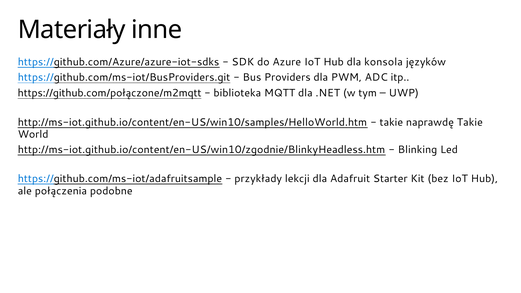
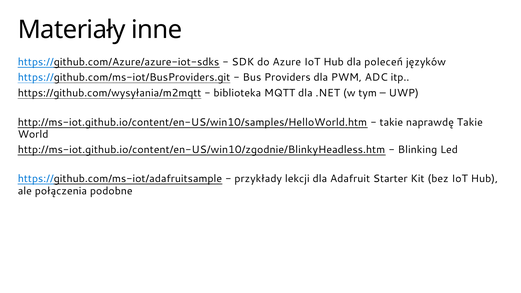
konsola: konsola -> poleceń
https://github.com/połączone/m2mqtt: https://github.com/połączone/m2mqtt -> https://github.com/wysyłania/m2mqtt
